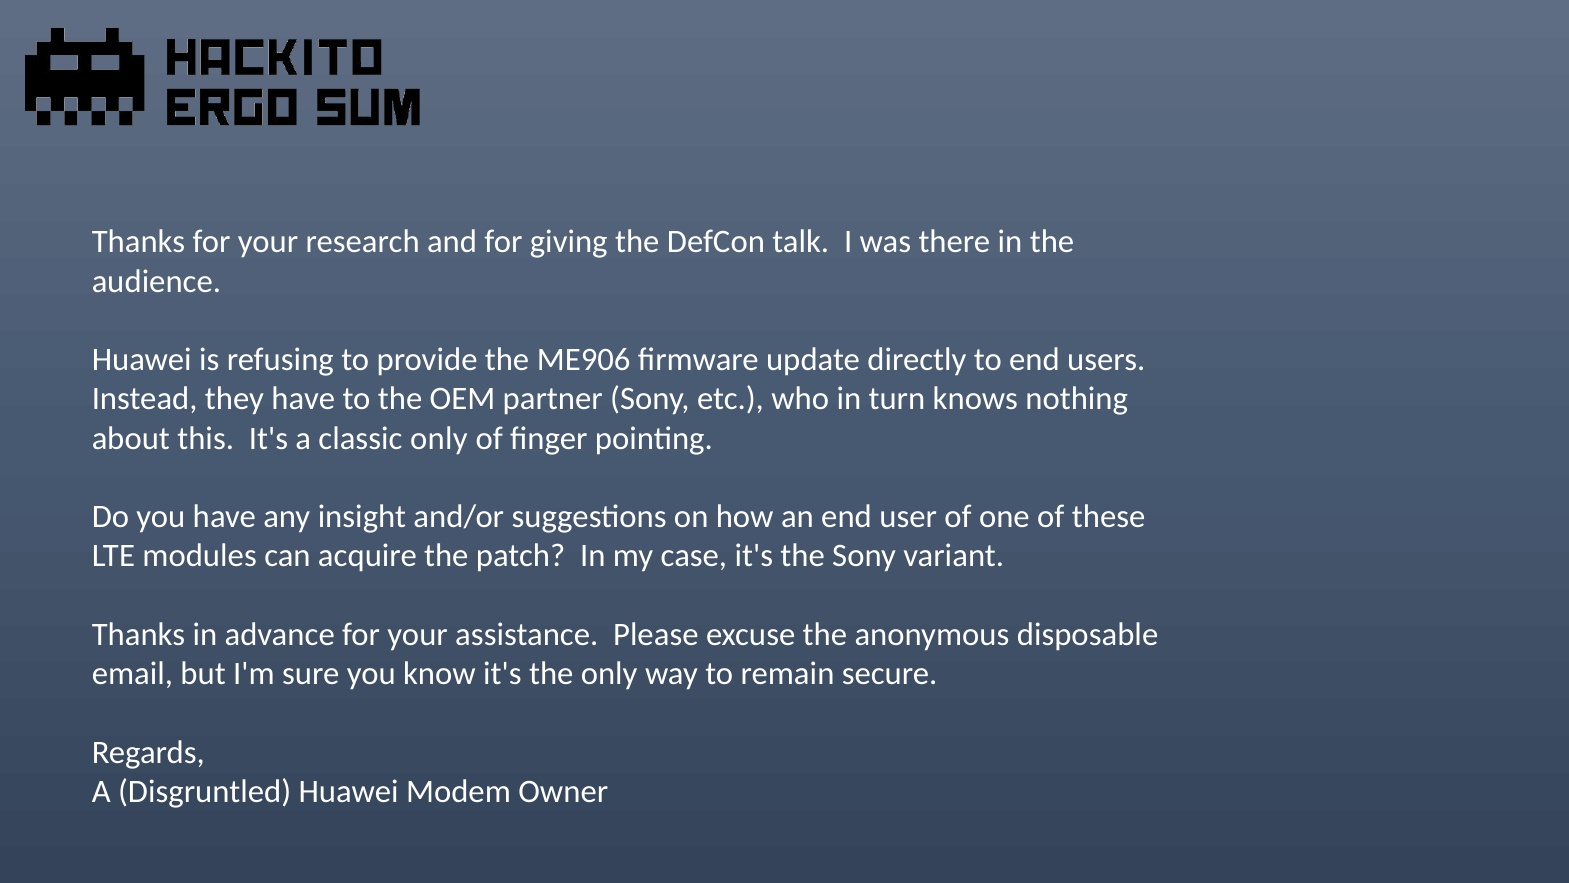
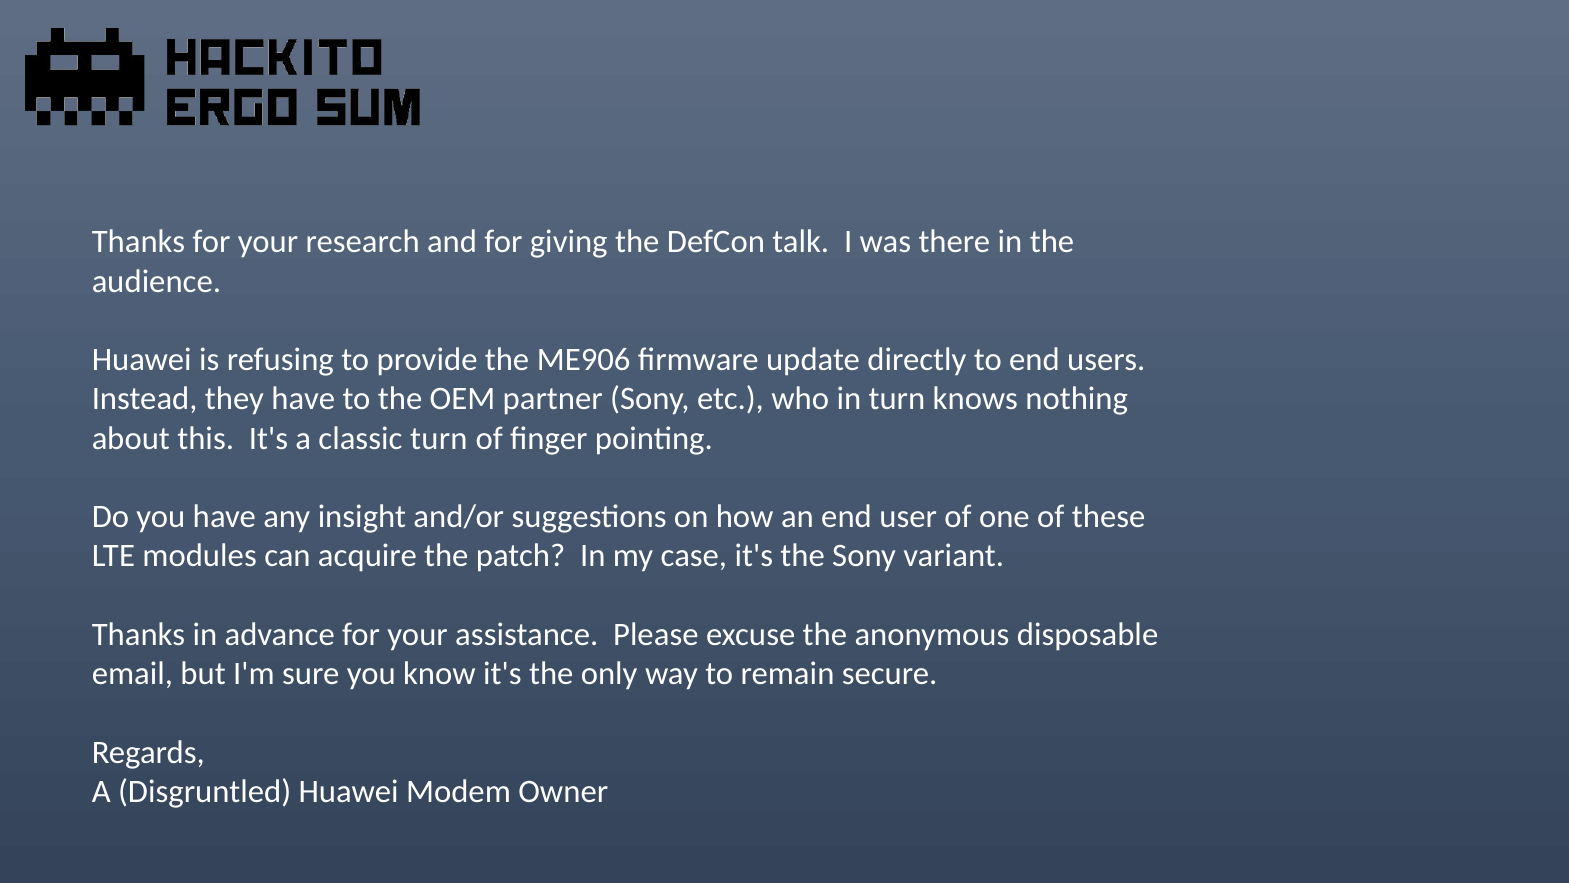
classic only: only -> turn
